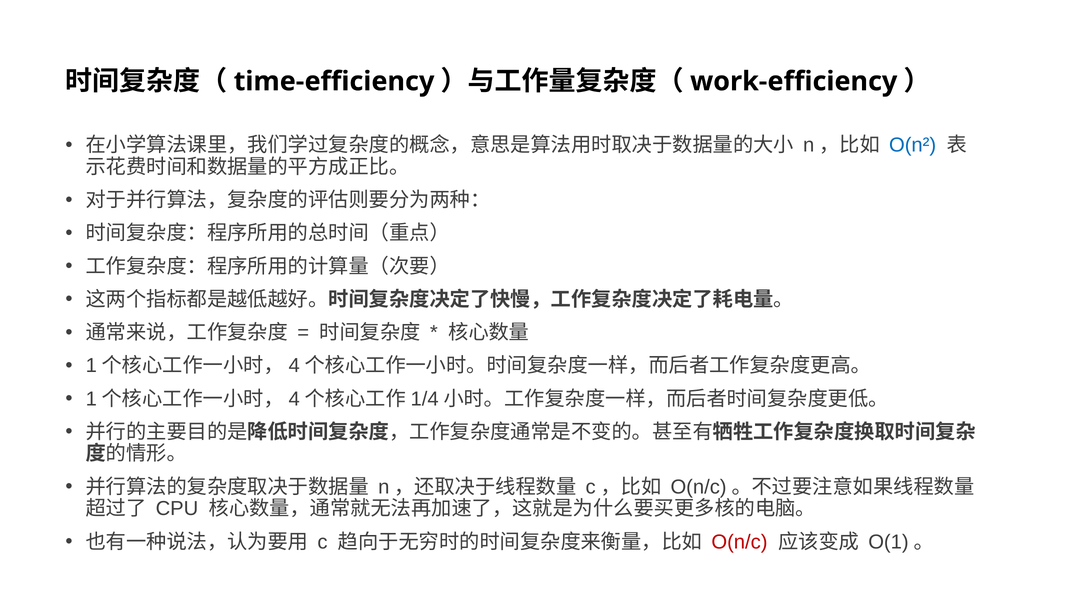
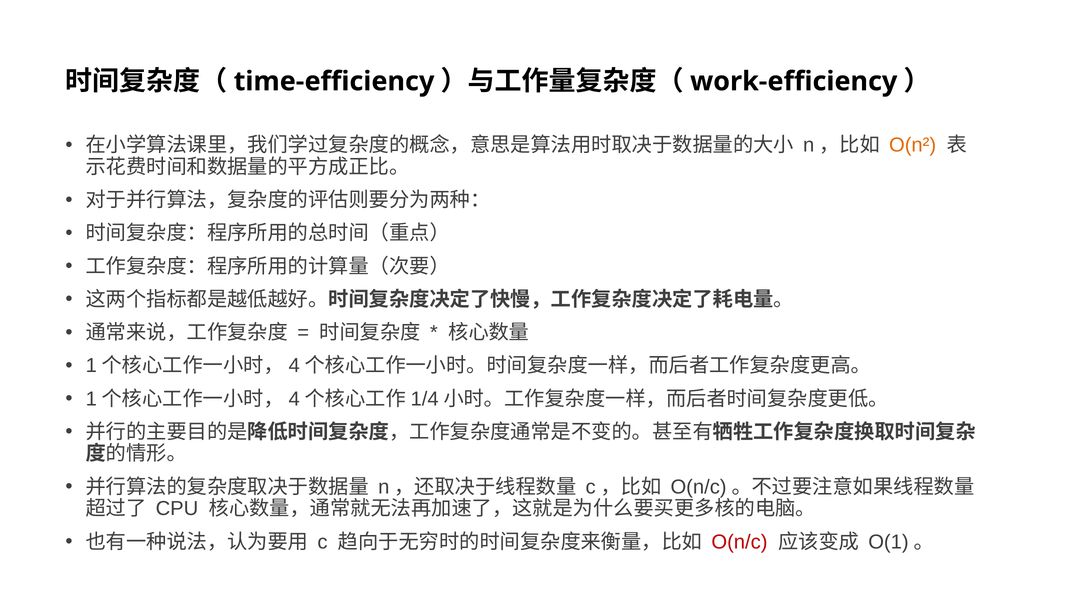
O(n² colour: blue -> orange
